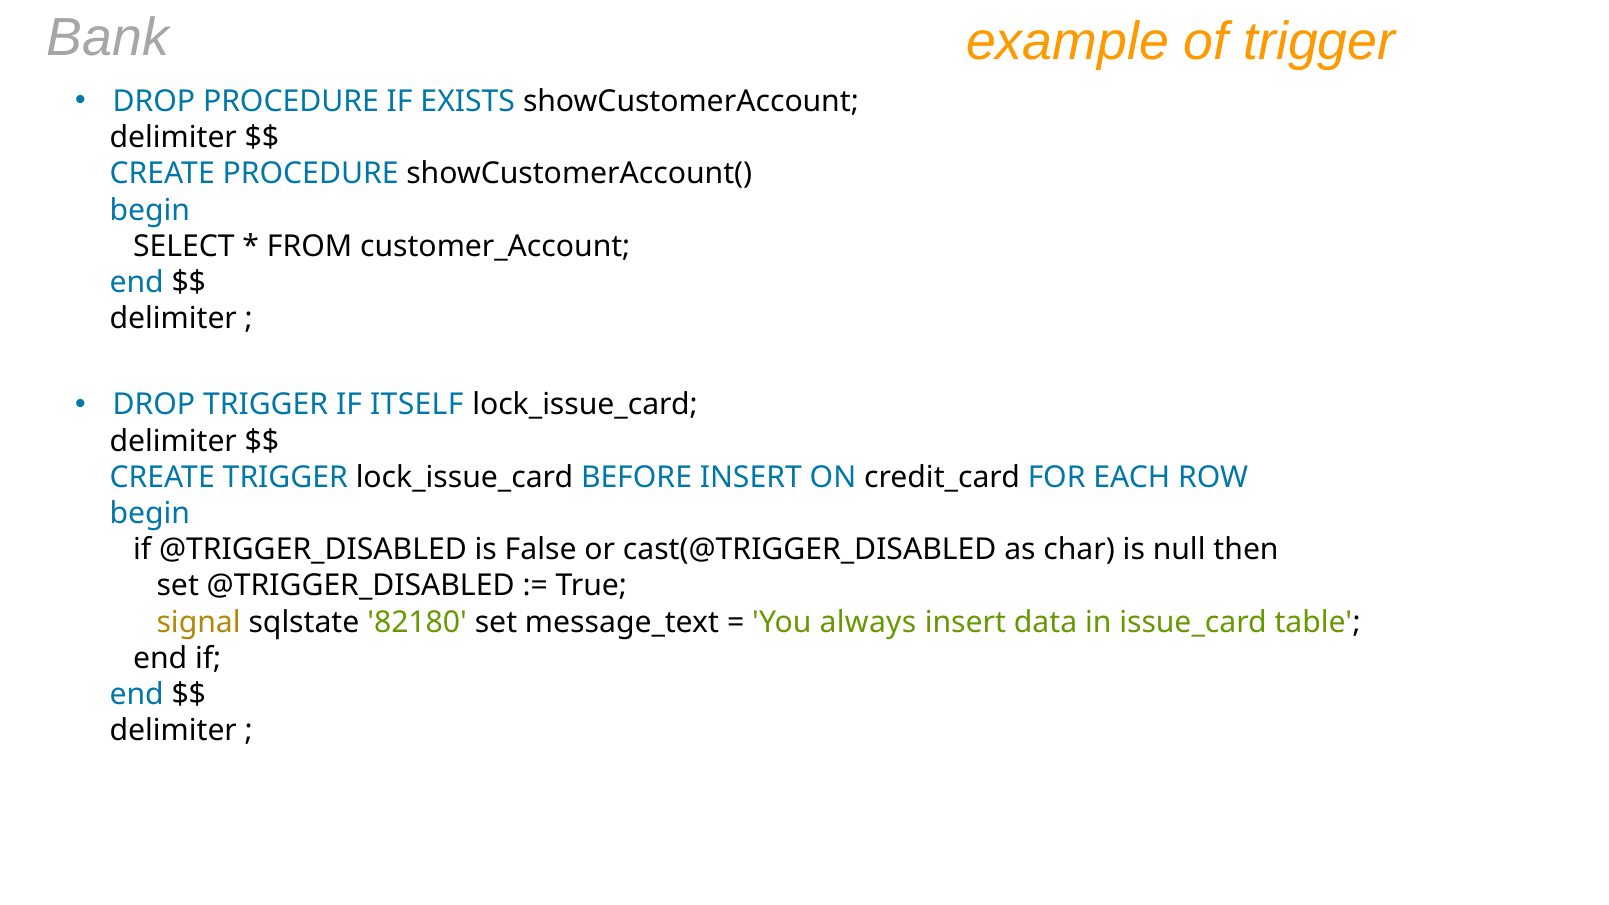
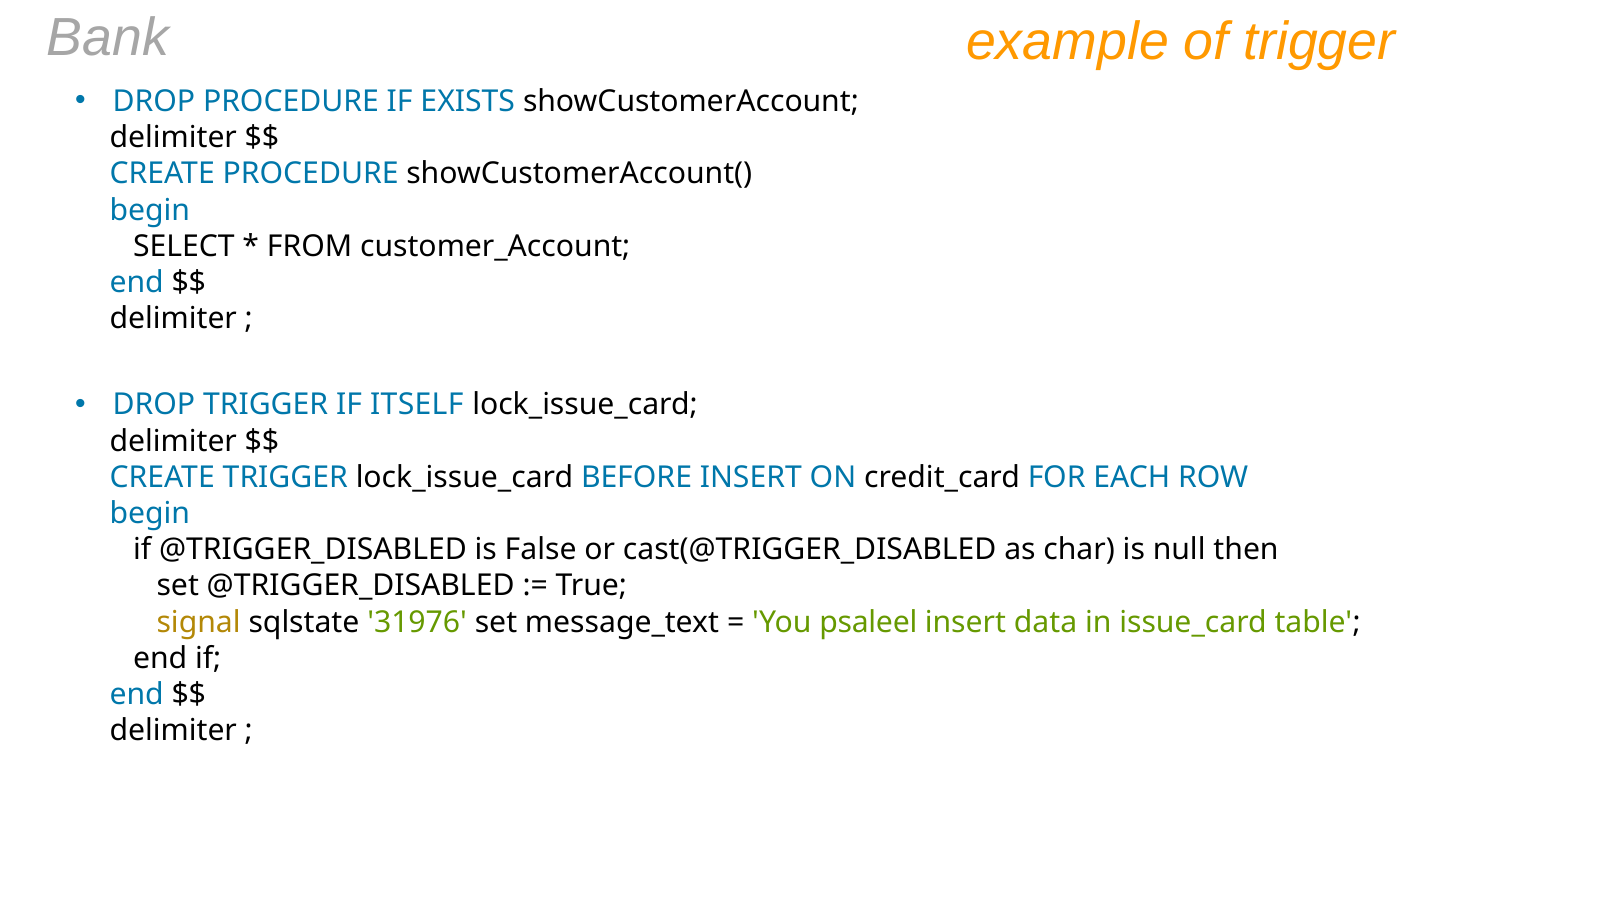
82180: 82180 -> 31976
always: always -> psaleel
